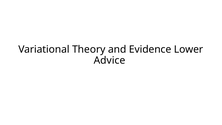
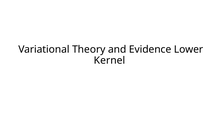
Advice: Advice -> Kernel
